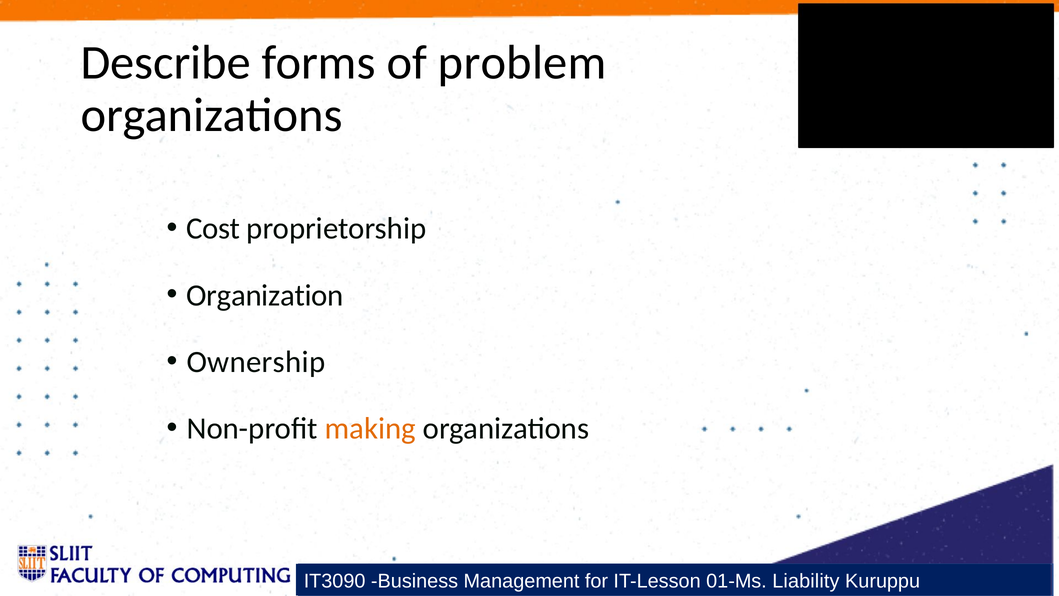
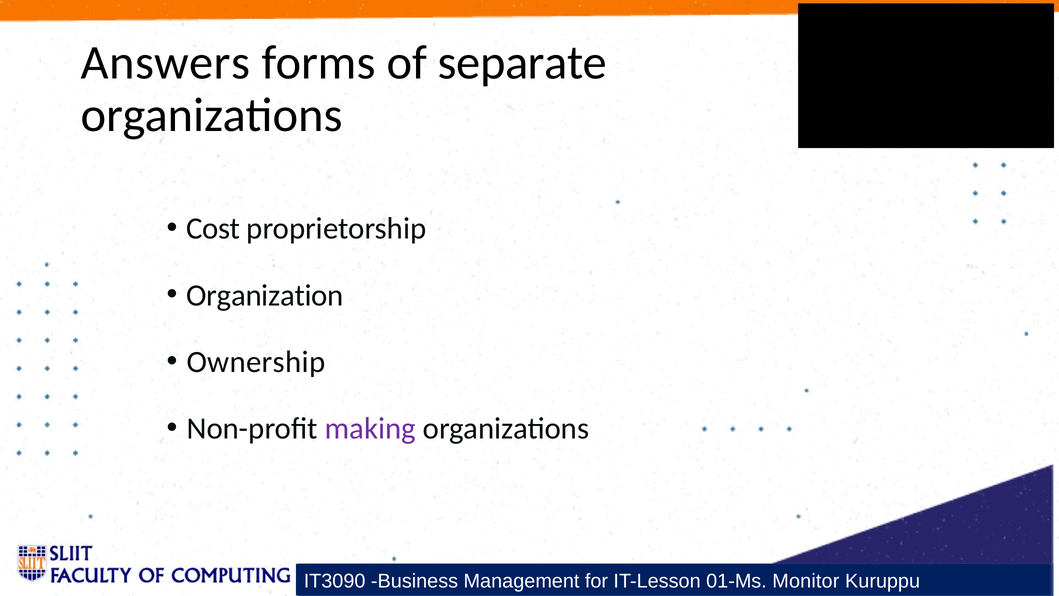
Describe: Describe -> Answers
problem: problem -> separate
making colour: orange -> purple
Liability: Liability -> Monitor
